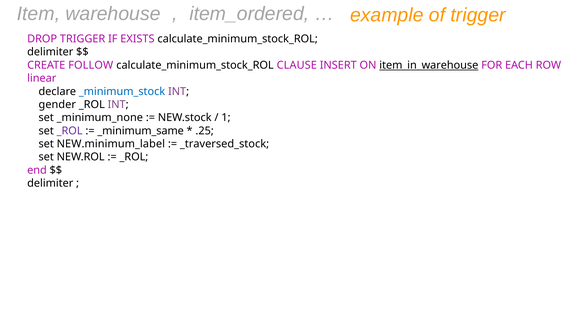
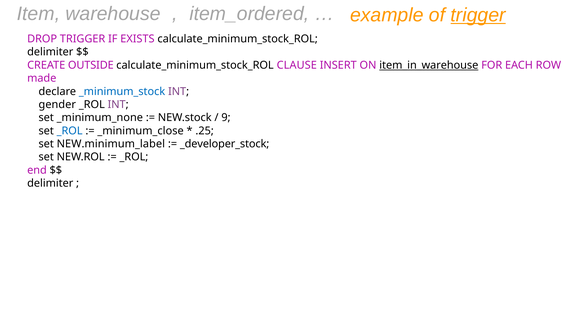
trigger at (478, 15) underline: none -> present
FOLLOW: FOLLOW -> OUTSIDE
linear: linear -> made
1: 1 -> 9
_ROL at (70, 131) colour: purple -> blue
_minimum_same: _minimum_same -> _minimum_close
_traversed_stock: _traversed_stock -> _developer_stock
